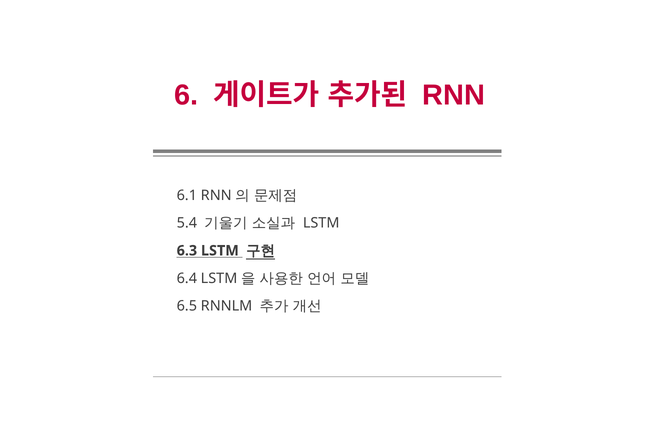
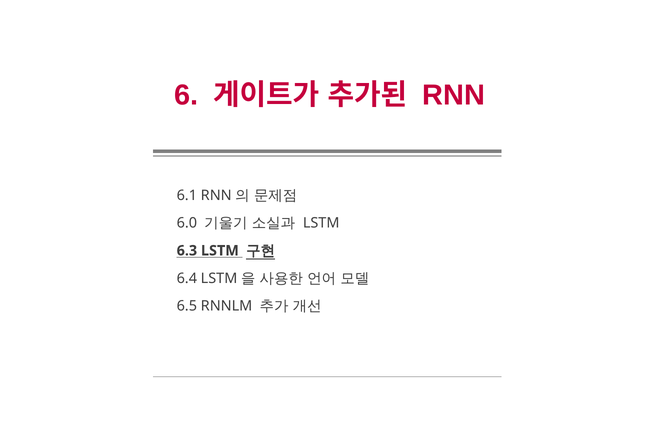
5.4: 5.4 -> 6.0
